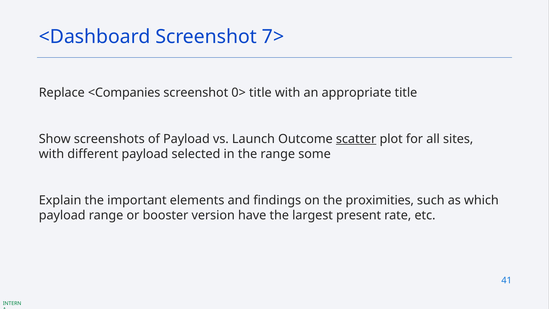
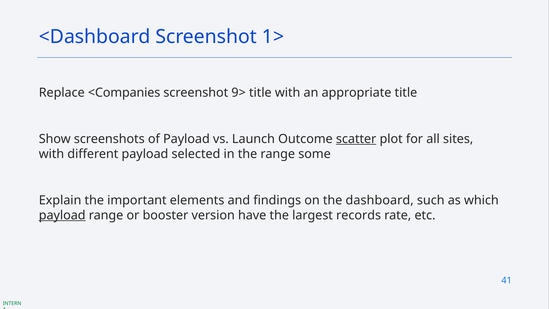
7>: 7> -> 1>
0>: 0> -> 9>
proximities: proximities -> dashboard
payload at (62, 215) underline: none -> present
present: present -> records
